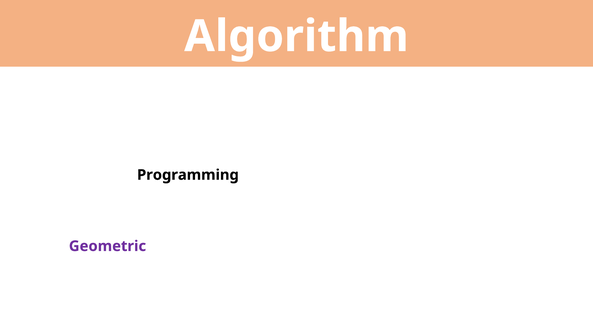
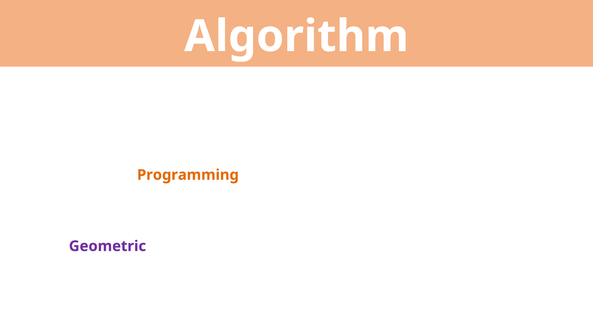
Programming colour: black -> orange
